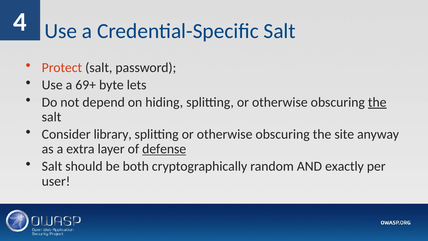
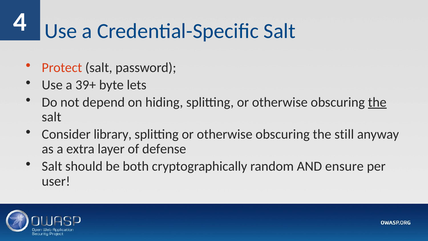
69+: 69+ -> 39+
site: site -> still
defense underline: present -> none
exactly: exactly -> ensure
